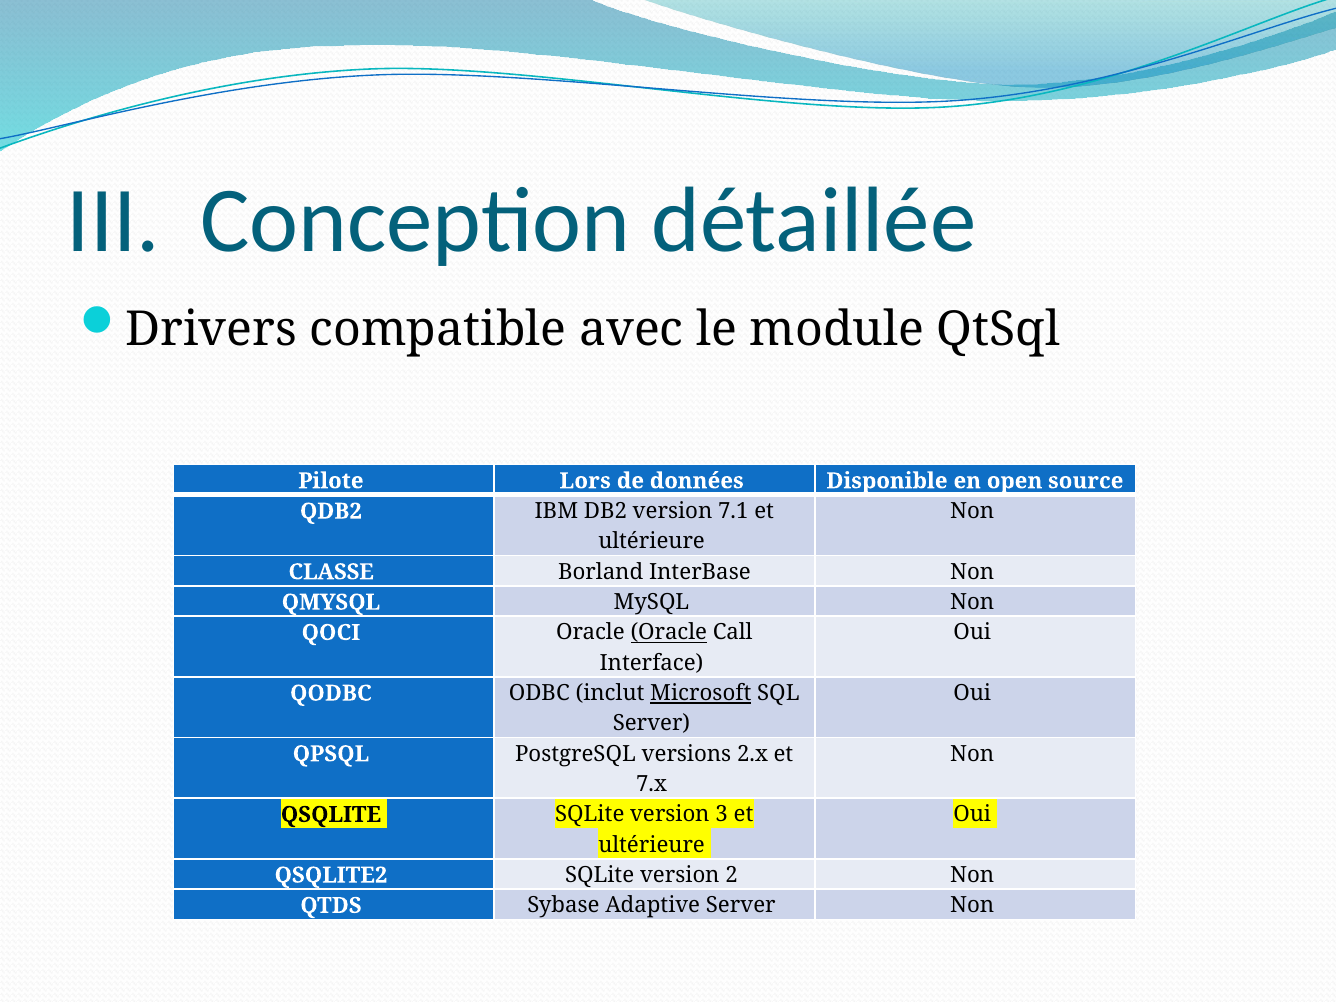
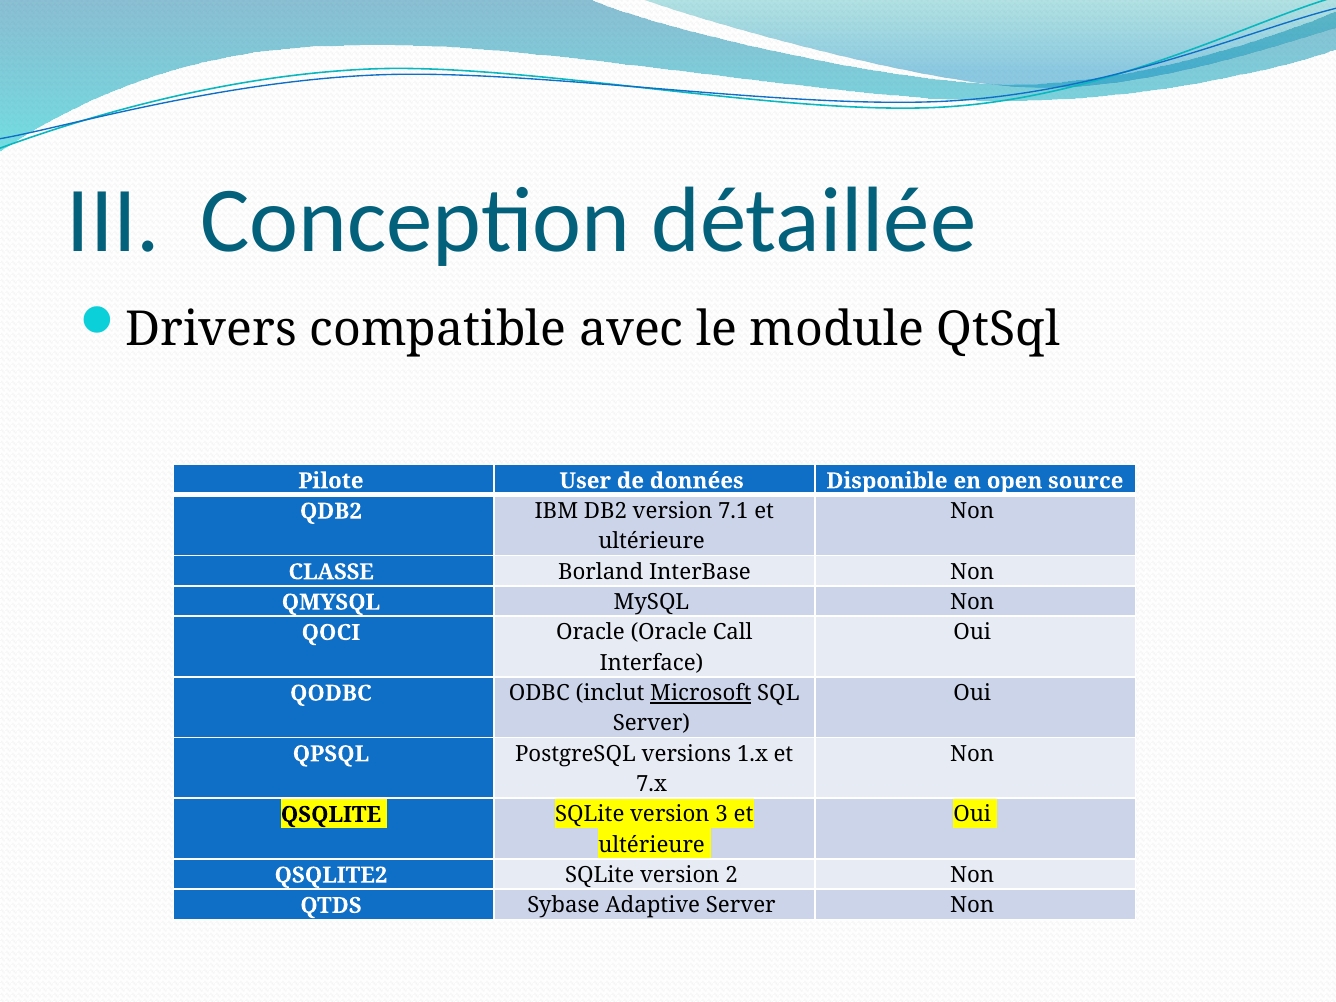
Lors: Lors -> User
Oracle at (669, 633) underline: present -> none
2.x: 2.x -> 1.x
